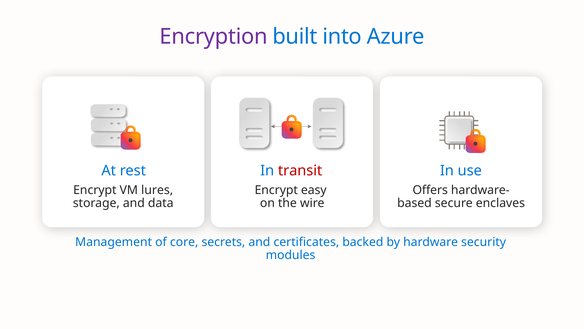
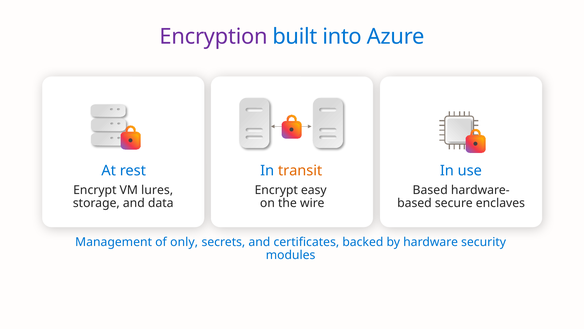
transit colour: red -> orange
Offers at (430, 190): Offers -> Based
core: core -> only
